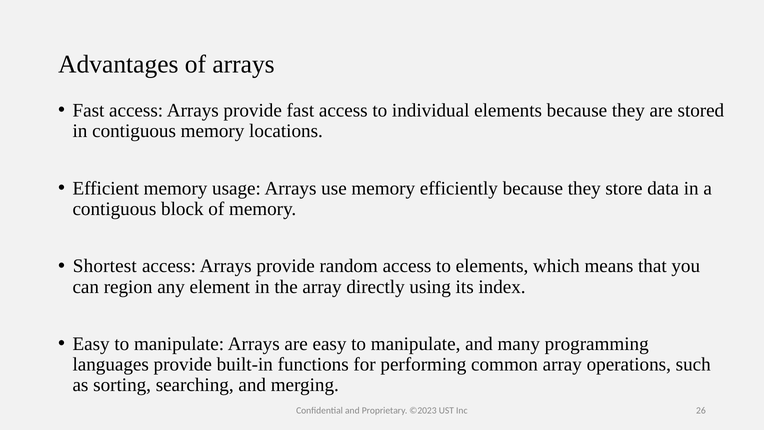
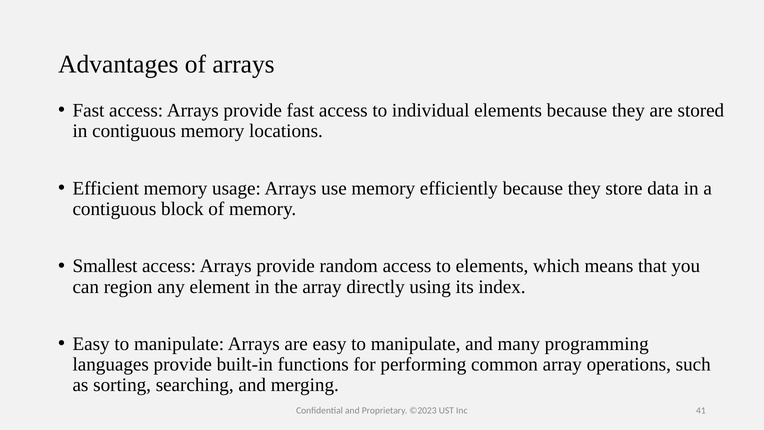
Shortest: Shortest -> Smallest
26: 26 -> 41
